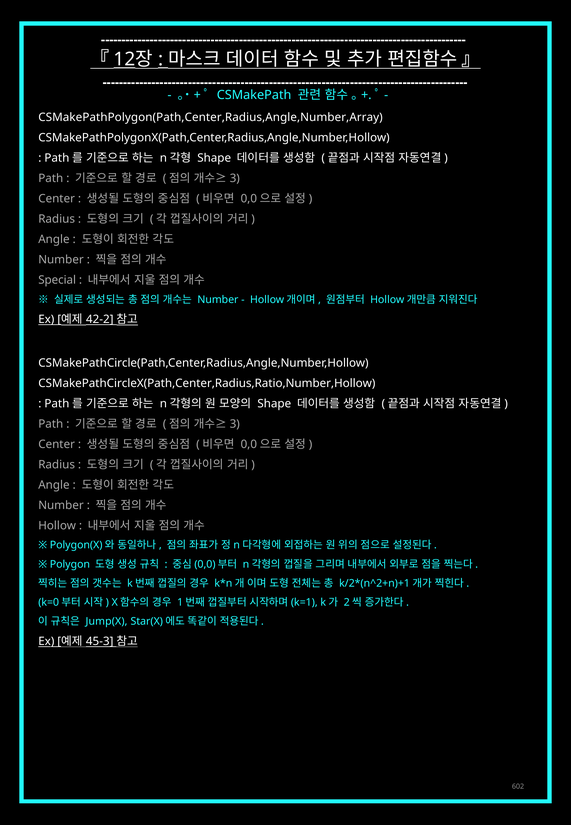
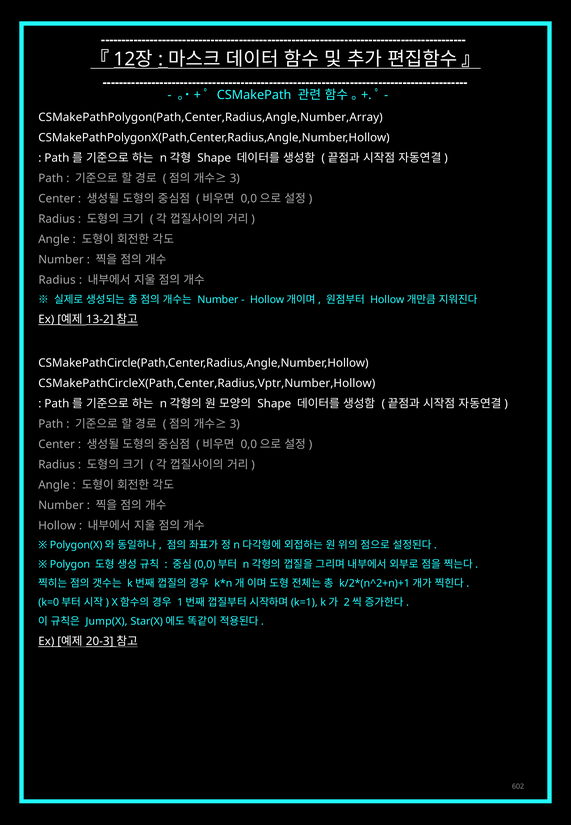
Special at (57, 280): Special -> Radius
42-2: 42-2 -> 13-2
CSMakePathCircleX(Path,Center,Radius,Ratio,Number,Hollow: CSMakePathCircleX(Path,Center,Radius,Ratio,Number,Hollow -> CSMakePathCircleX(Path,Center,Radius,Vptr,Number,Hollow
45-3: 45-3 -> 20-3
